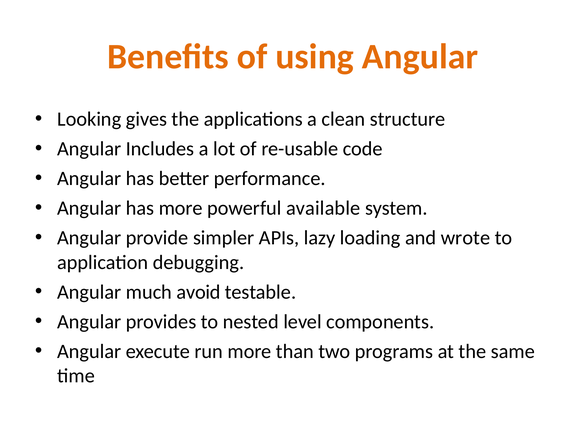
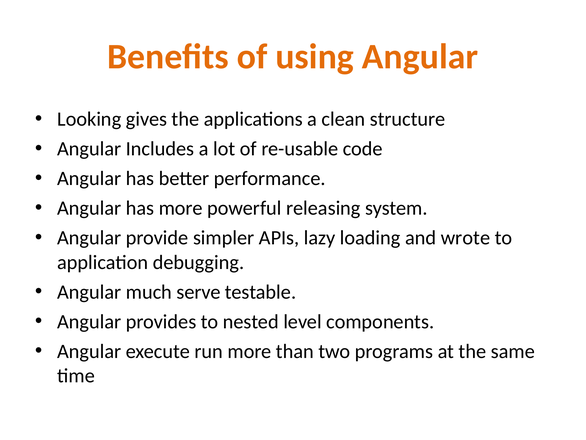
available: available -> releasing
avoid: avoid -> serve
